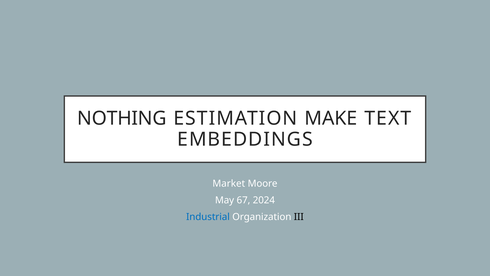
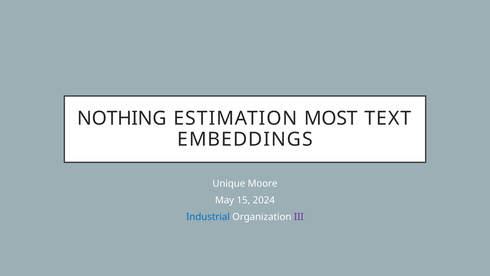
MAKE: MAKE -> MOST
Market: Market -> Unique
67: 67 -> 15
III colour: black -> purple
